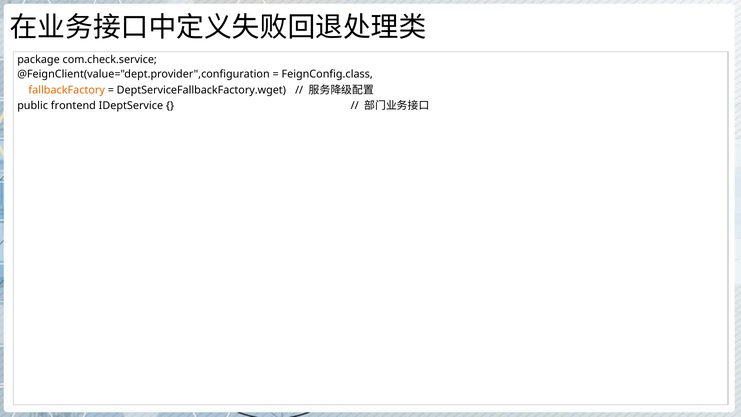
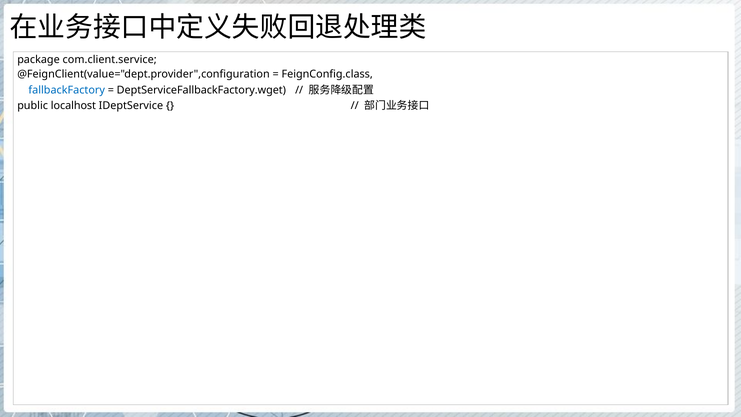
com.check.service: com.check.service -> com.client.service
fallbackFactory colour: orange -> blue
frontend: frontend -> localhost
